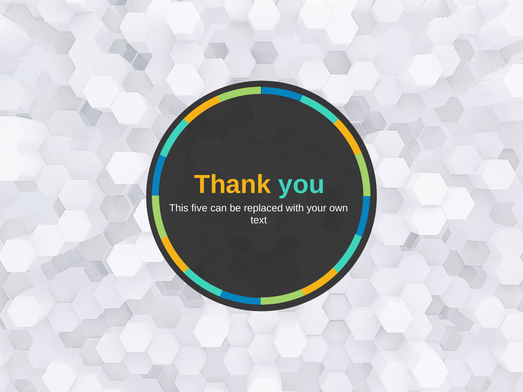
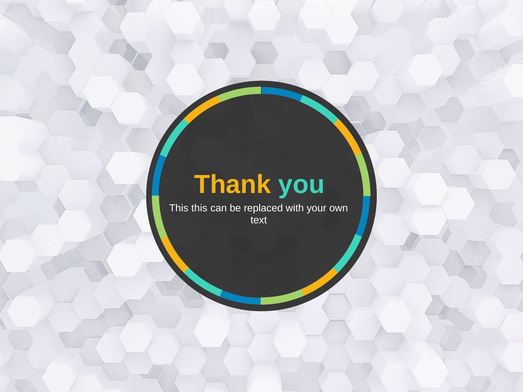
This five: five -> this
